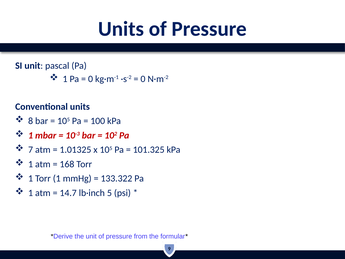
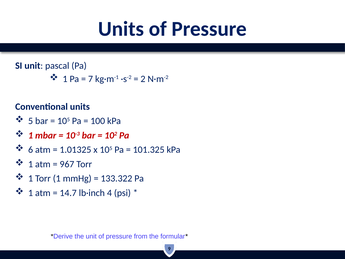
0 at (91, 79): 0 -> 7
0 at (143, 79): 0 -> 2
8: 8 -> 5
7: 7 -> 6
168: 168 -> 967
5: 5 -> 4
